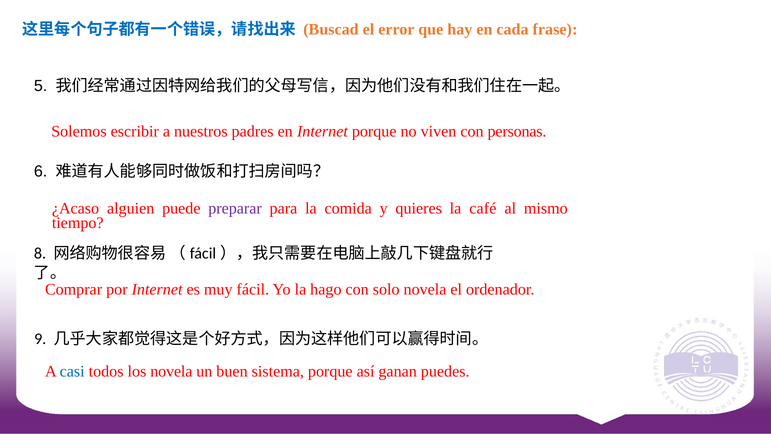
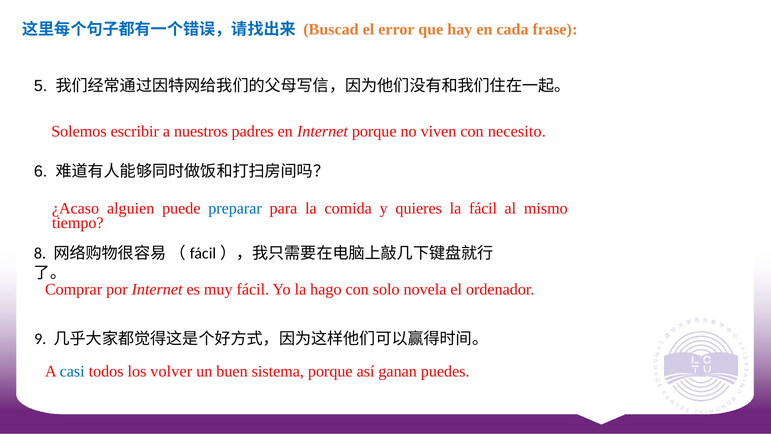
personas: personas -> necesito
preparar colour: purple -> blue
la café: café -> fácil
los novela: novela -> volver
